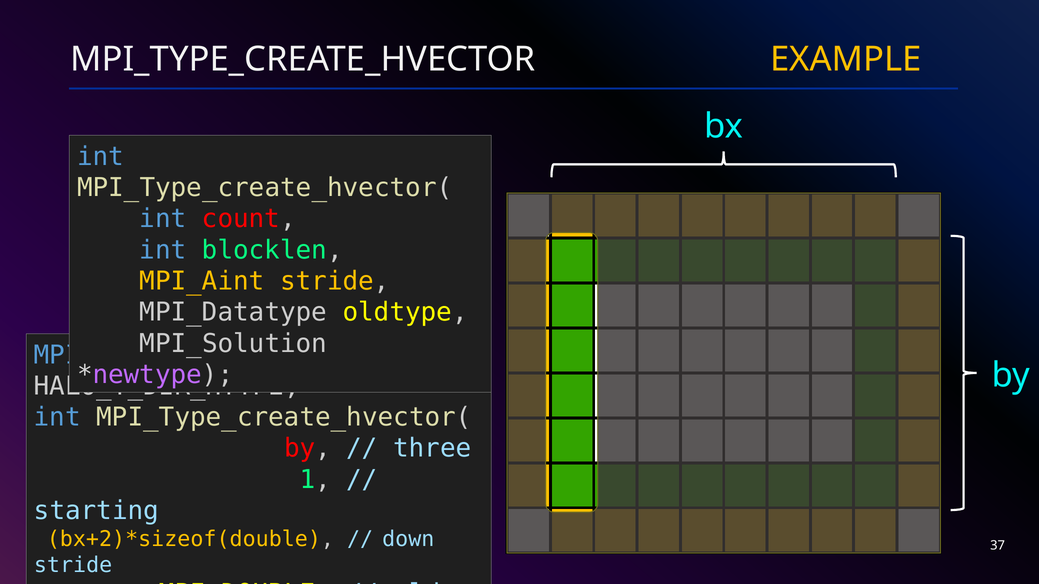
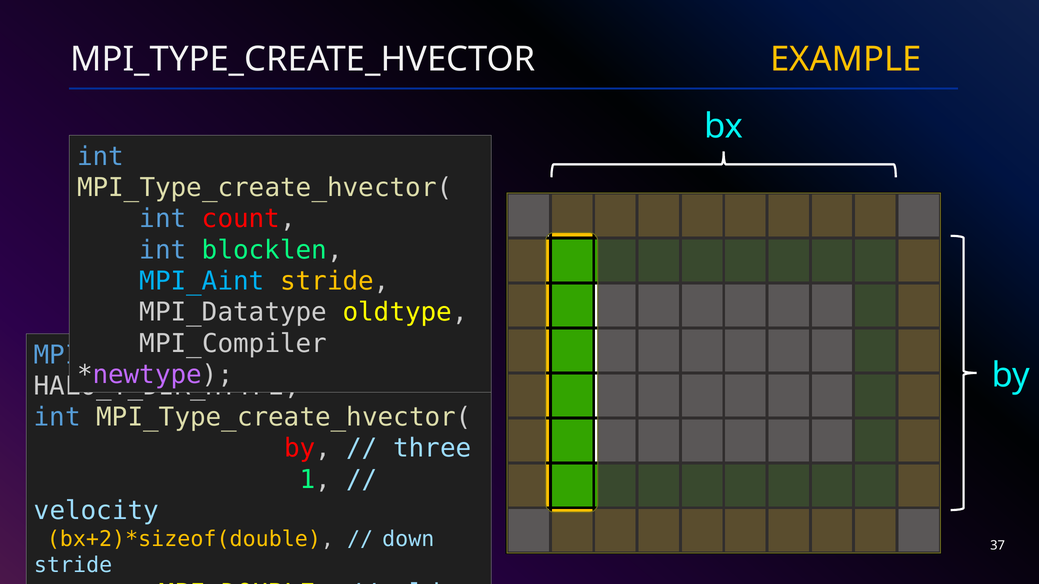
MPI_Aint colour: yellow -> light blue
MPI_Solution: MPI_Solution -> MPI_Compiler
starting: starting -> velocity
